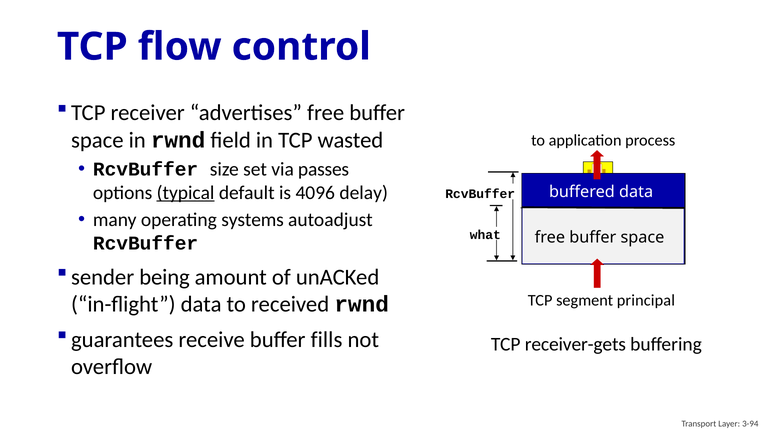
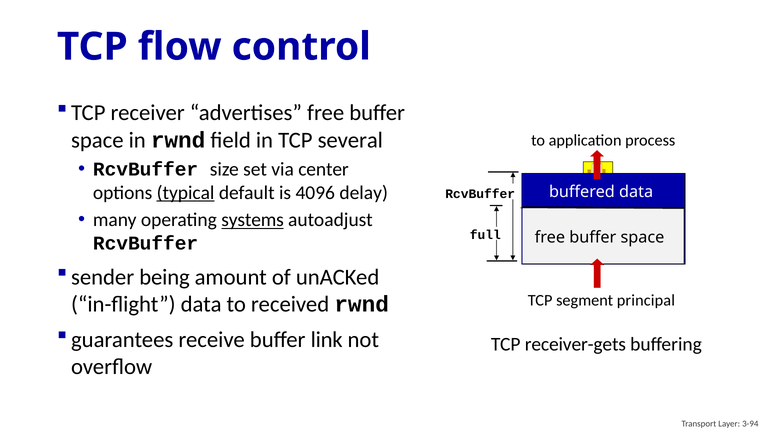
wasted: wasted -> several
passes: passes -> center
systems underline: none -> present
what: what -> full
fills: fills -> link
